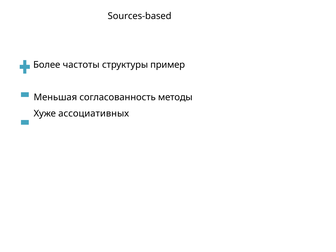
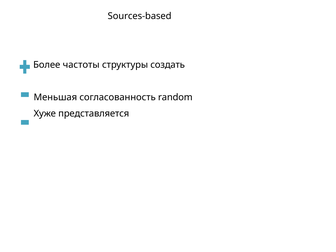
пример: пример -> создать
методы: методы -> random
ассоциативных: ассоциативных -> представляется
